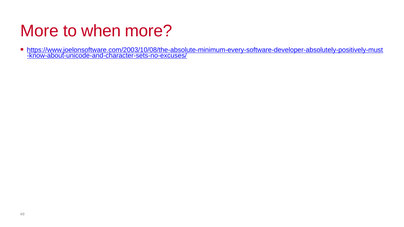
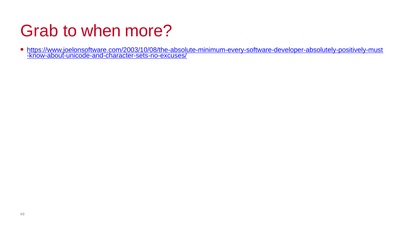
More at (39, 31): More -> Grab
